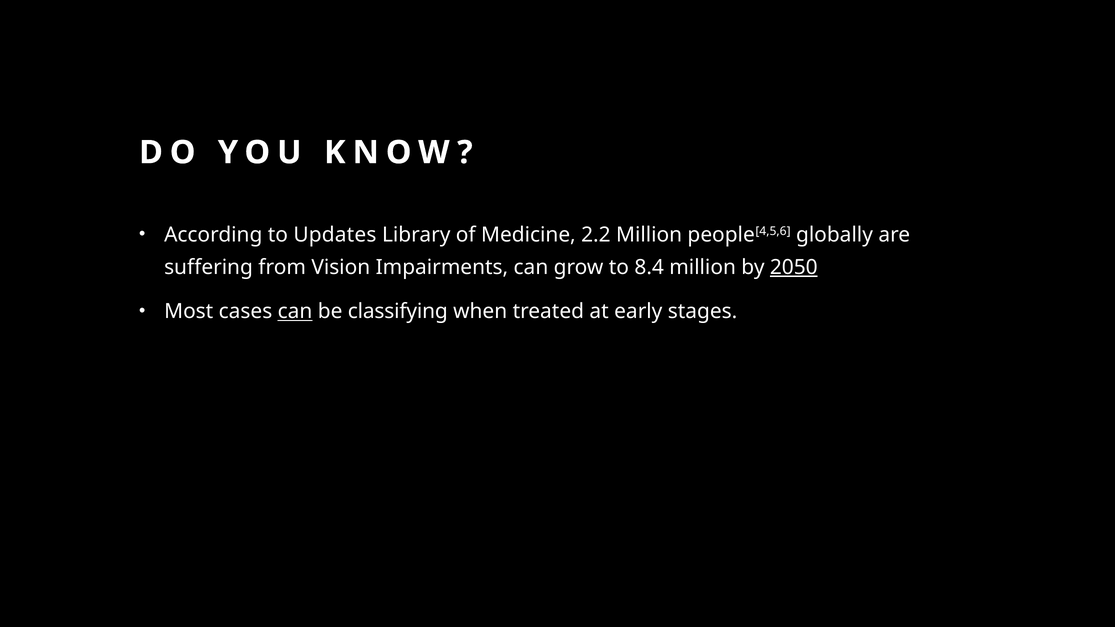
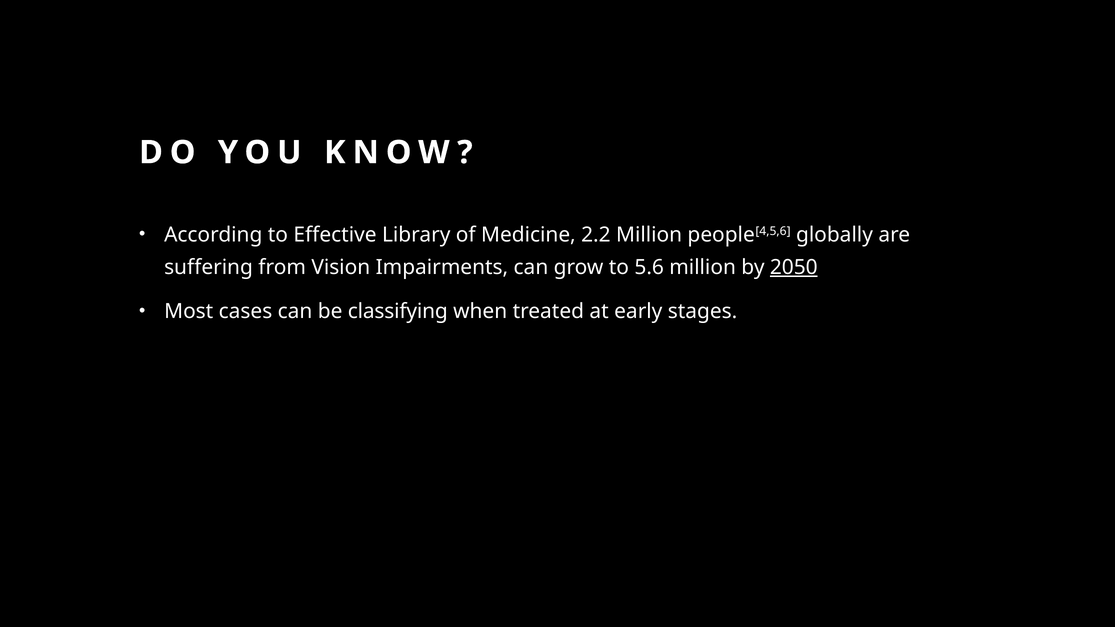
Updates: Updates -> Effective
8.4: 8.4 -> 5.6
can at (295, 312) underline: present -> none
